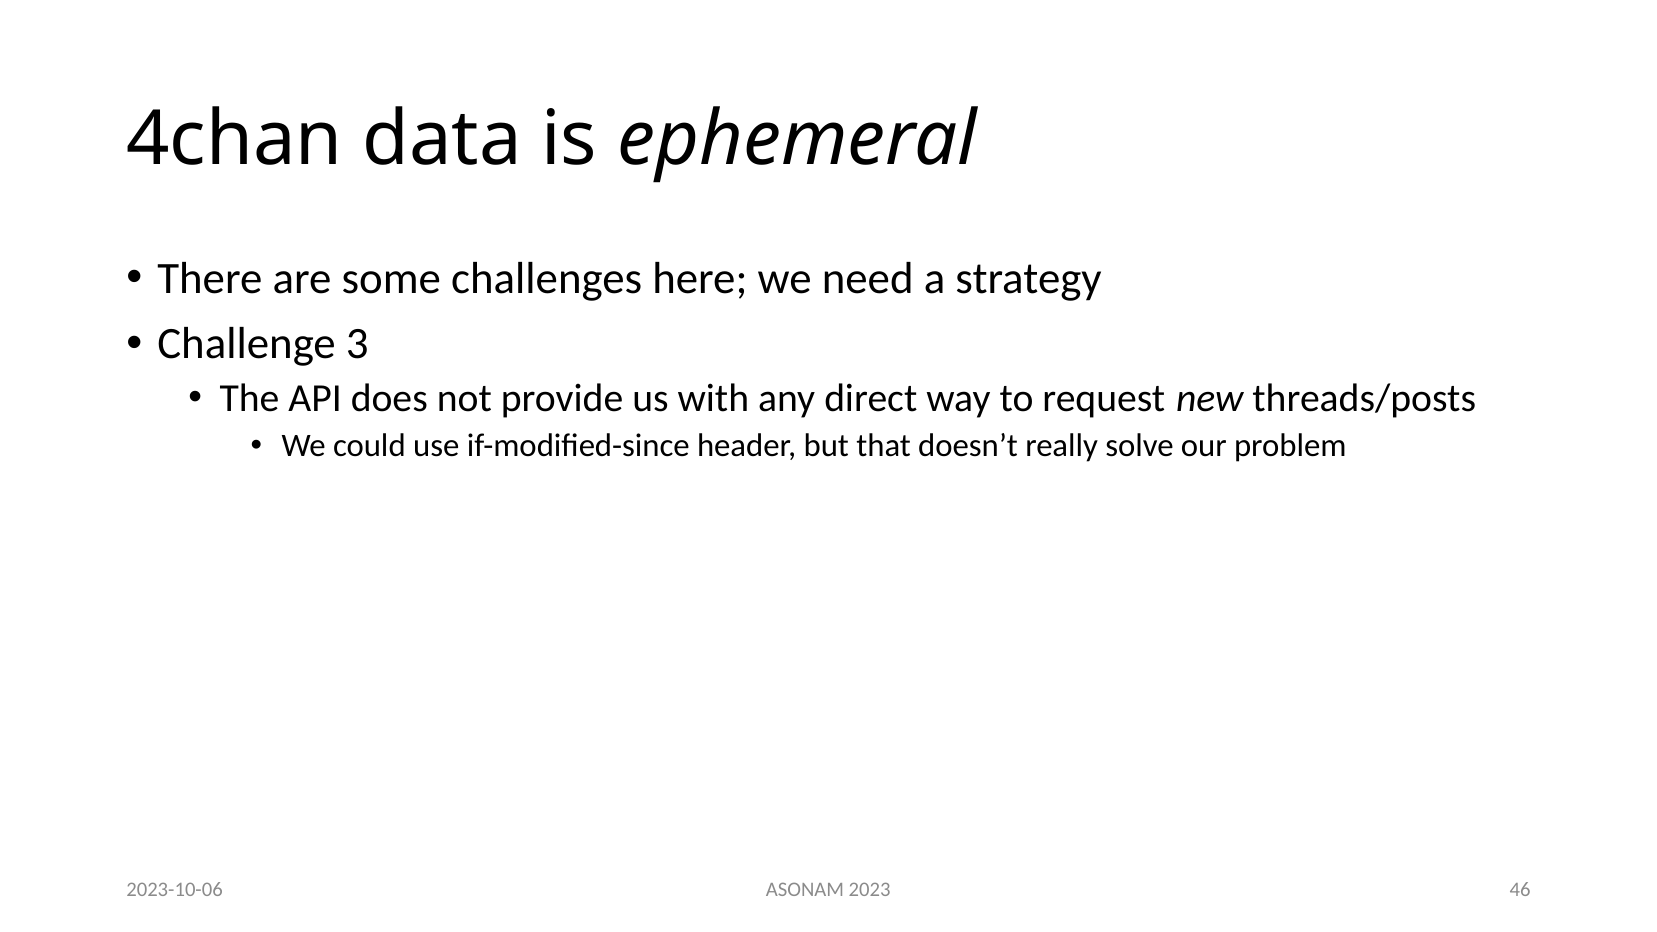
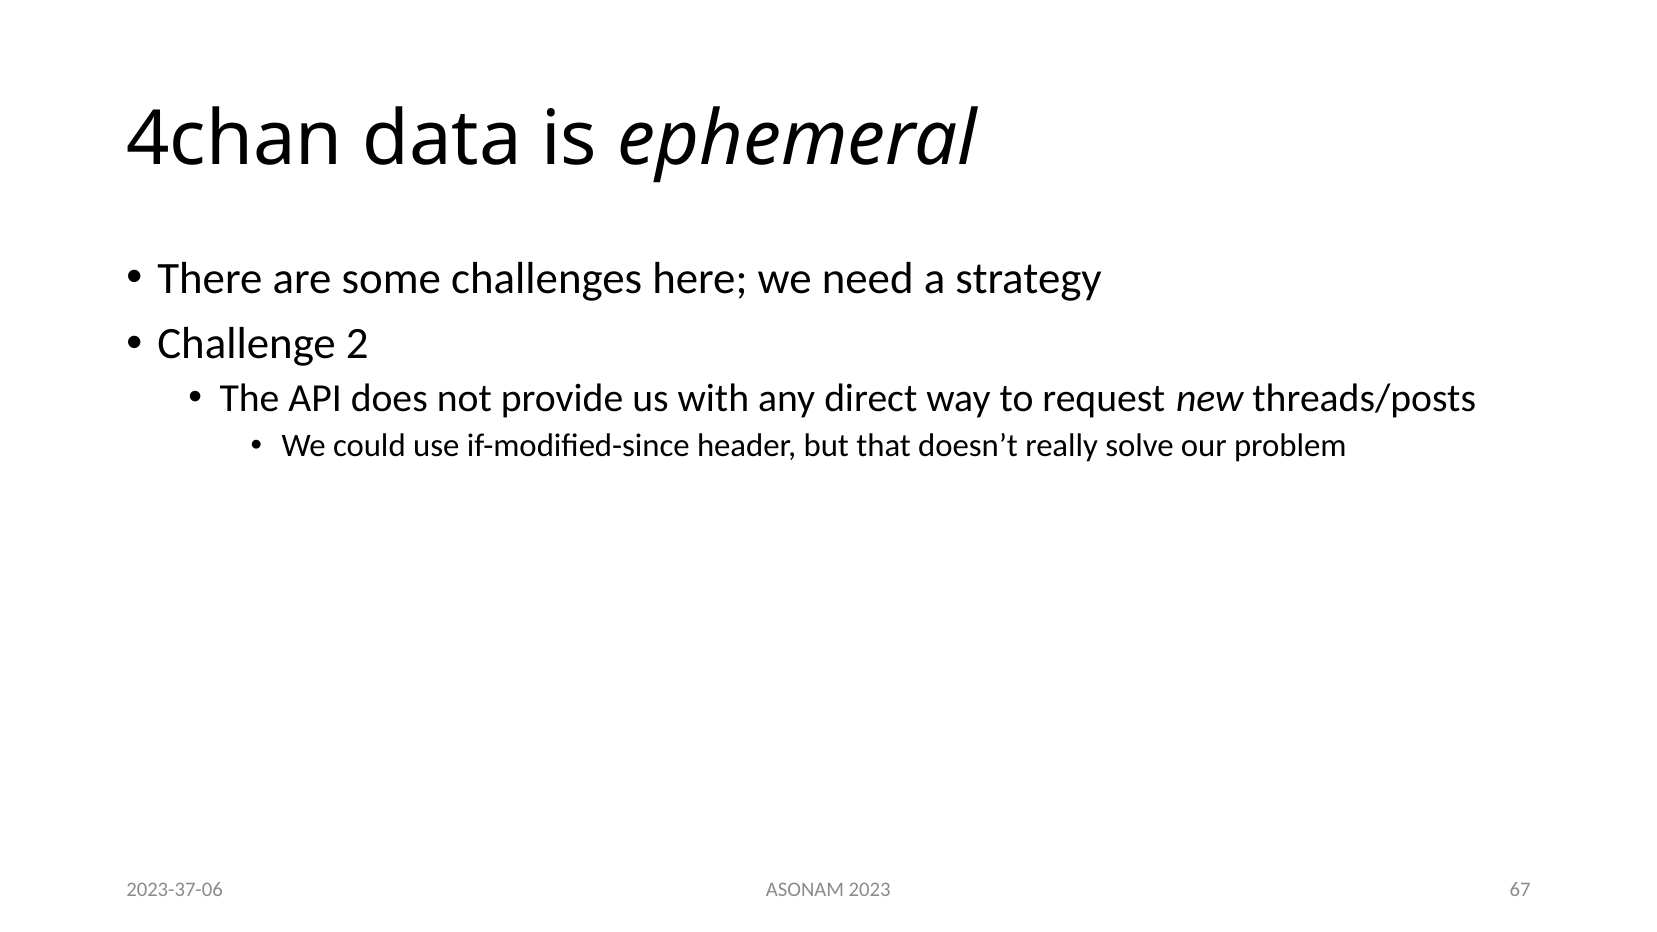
3 at (357, 344): 3 -> 2
46: 46 -> 67
2023-10-06: 2023-10-06 -> 2023-37-06
